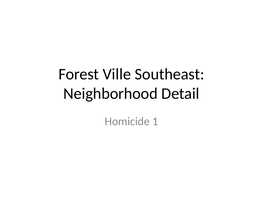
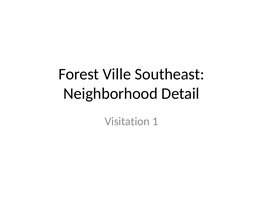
Homicide: Homicide -> Visitation
